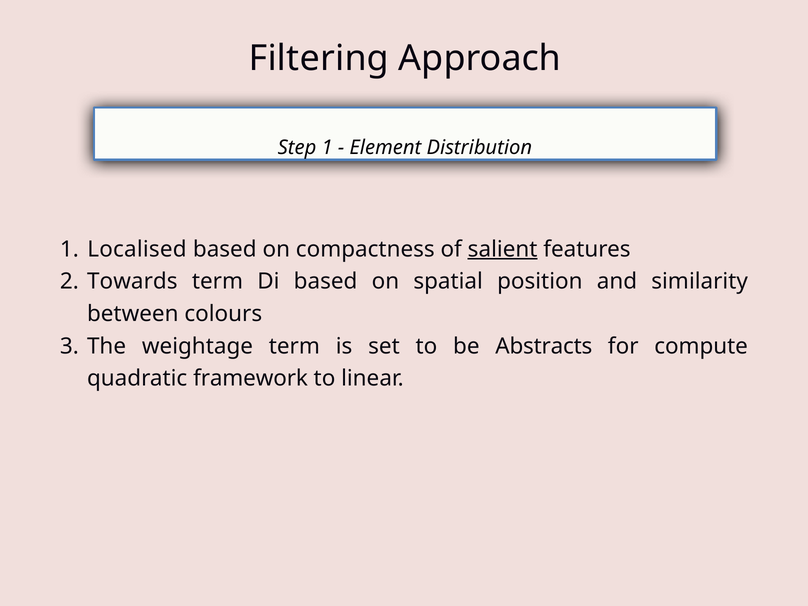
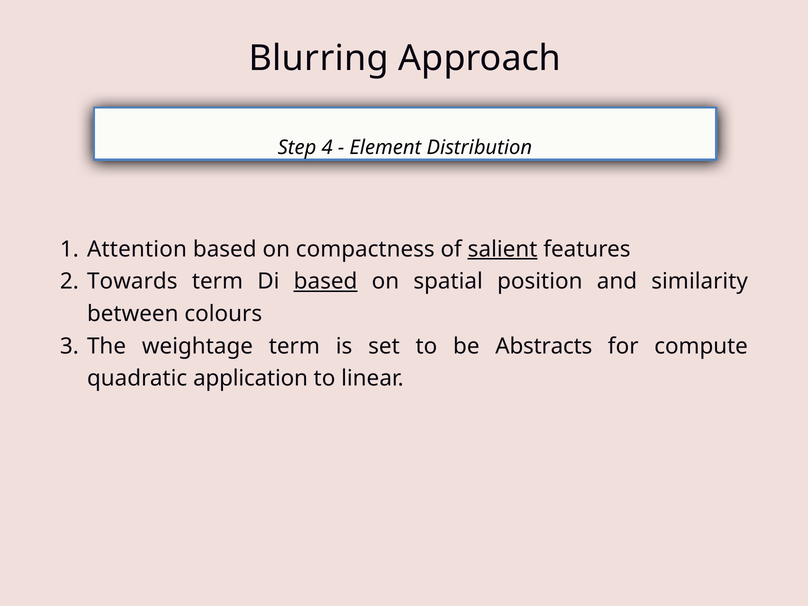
Filtering: Filtering -> Blurring
Step 1: 1 -> 4
Localised: Localised -> Attention
based at (326, 282) underline: none -> present
framework: framework -> application
